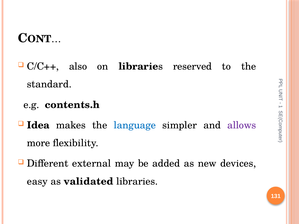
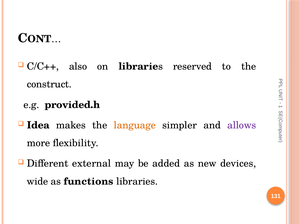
standard: standard -> construct
contents.h: contents.h -> provided.h
language colour: blue -> orange
easy: easy -> wide
validated: validated -> functions
